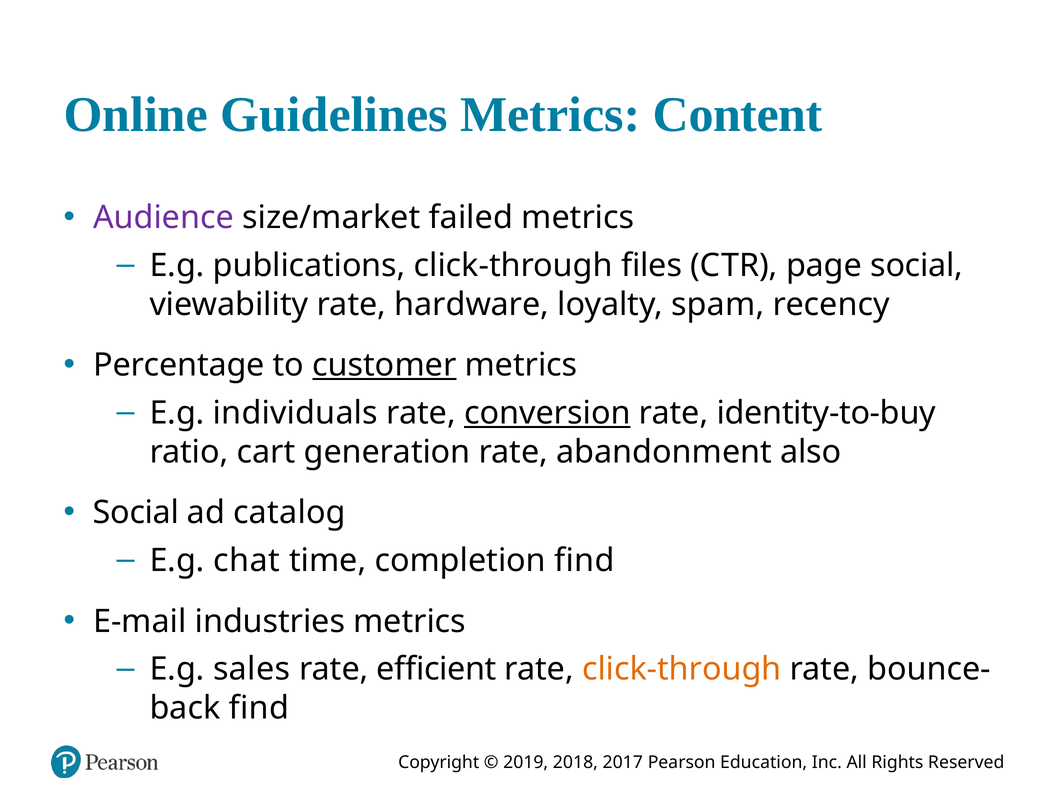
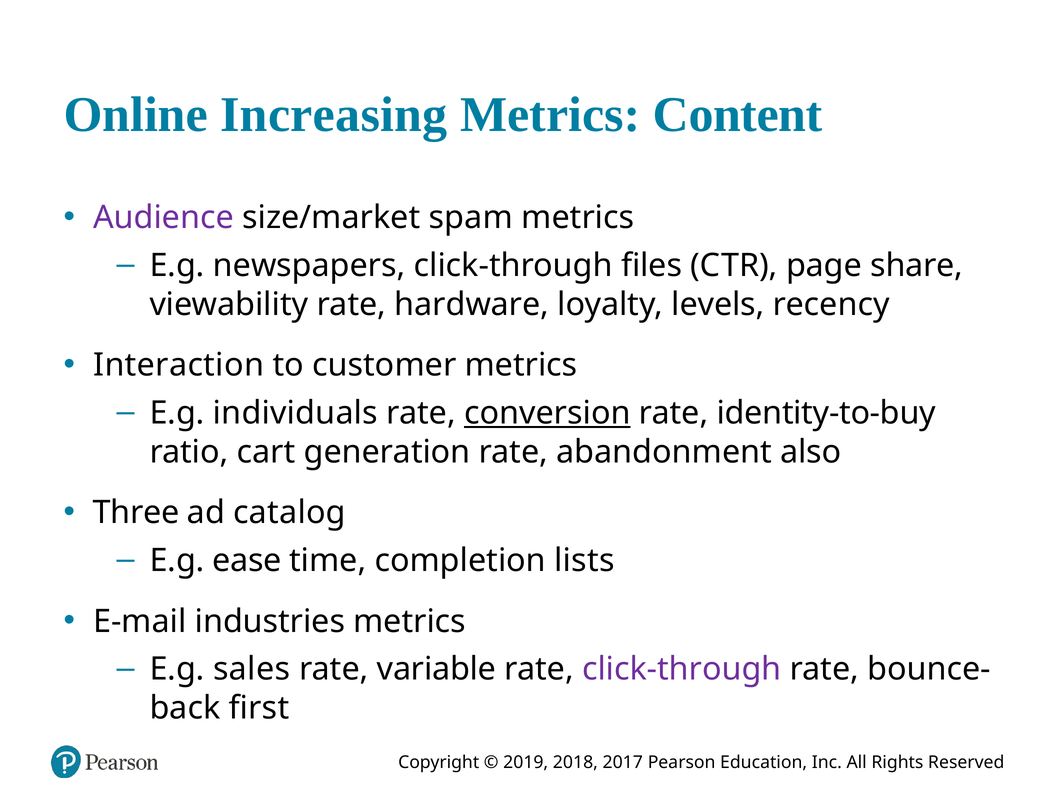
Guidelines: Guidelines -> Increasing
failed: failed -> spam
publications: publications -> newspapers
page social: social -> share
spam: spam -> levels
Percentage: Percentage -> Interaction
customer underline: present -> none
Social at (136, 513): Social -> Three
chat: chat -> ease
completion find: find -> lists
efficient: efficient -> variable
click-through at (682, 669) colour: orange -> purple
find at (259, 708): find -> first
